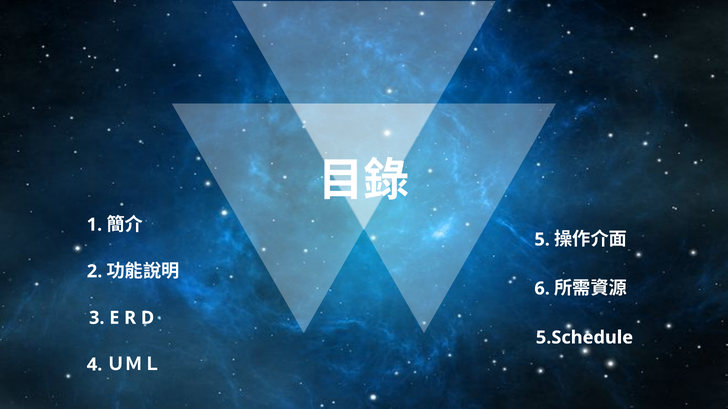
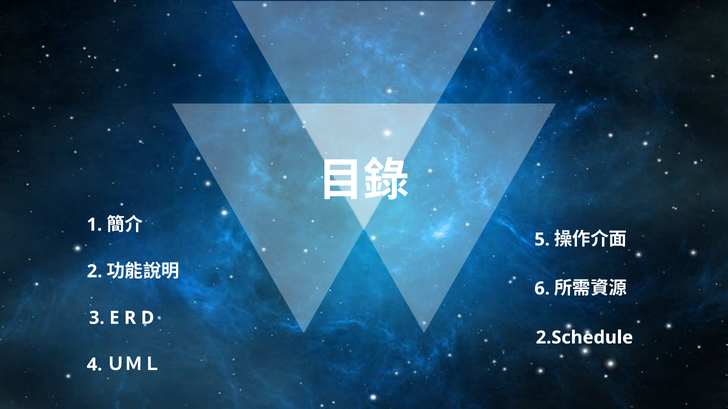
5.Schedule: 5.Schedule -> 2.Schedule
